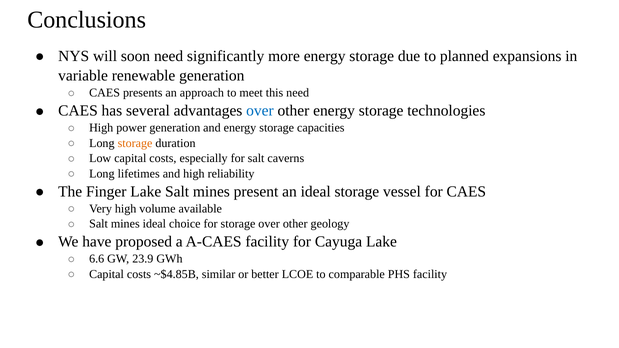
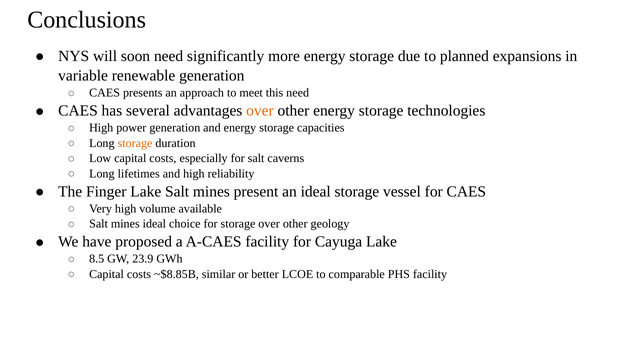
over at (260, 111) colour: blue -> orange
6.6: 6.6 -> 8.5
~$4.85B: ~$4.85B -> ~$8.85B
